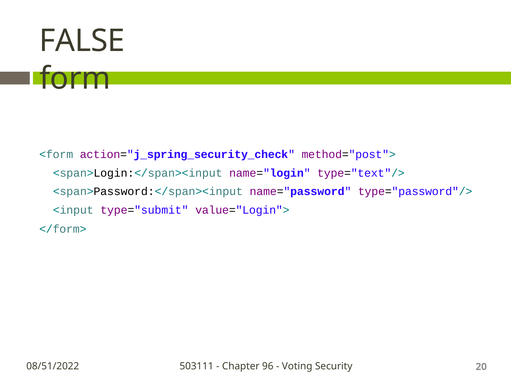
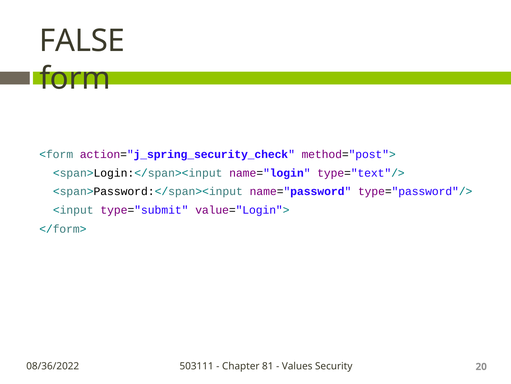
08/51/2022: 08/51/2022 -> 08/36/2022
96: 96 -> 81
Voting: Voting -> Values
